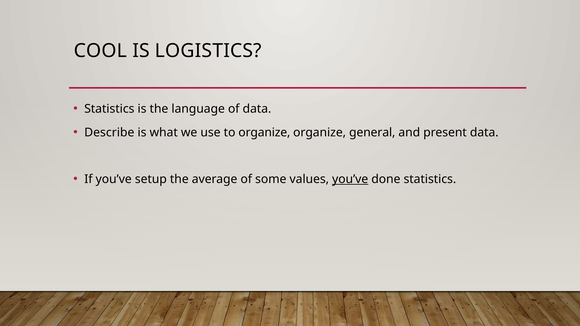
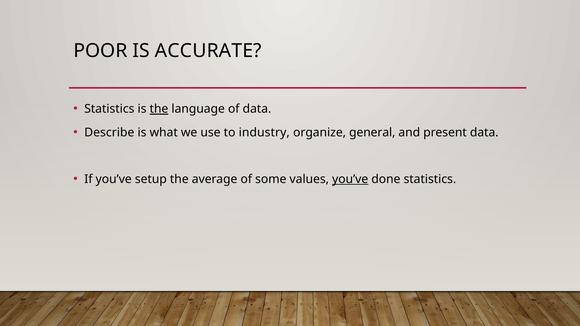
COOL: COOL -> POOR
LOGISTICS: LOGISTICS -> ACCURATE
the at (159, 109) underline: none -> present
to organize: organize -> industry
